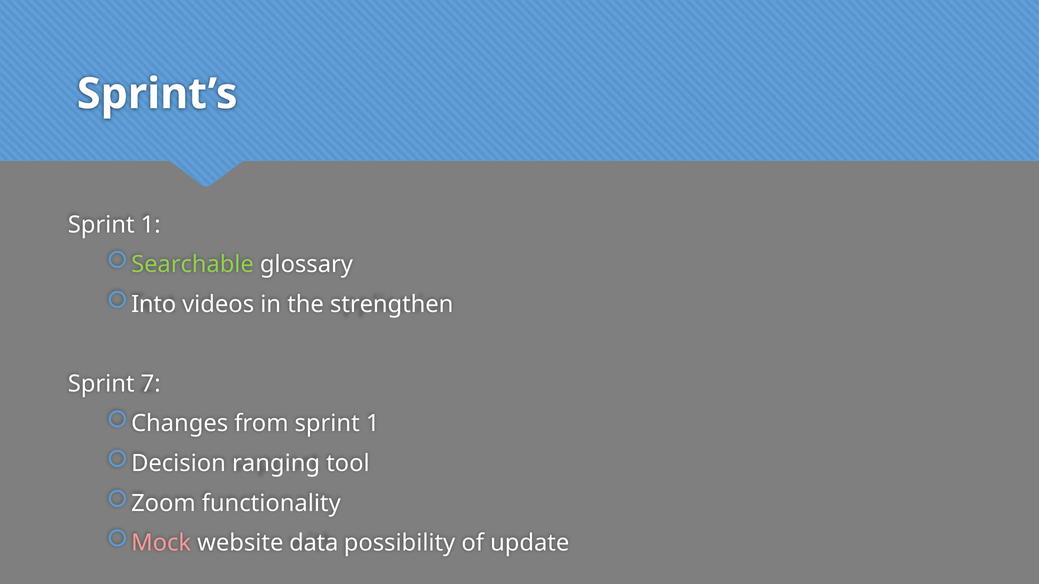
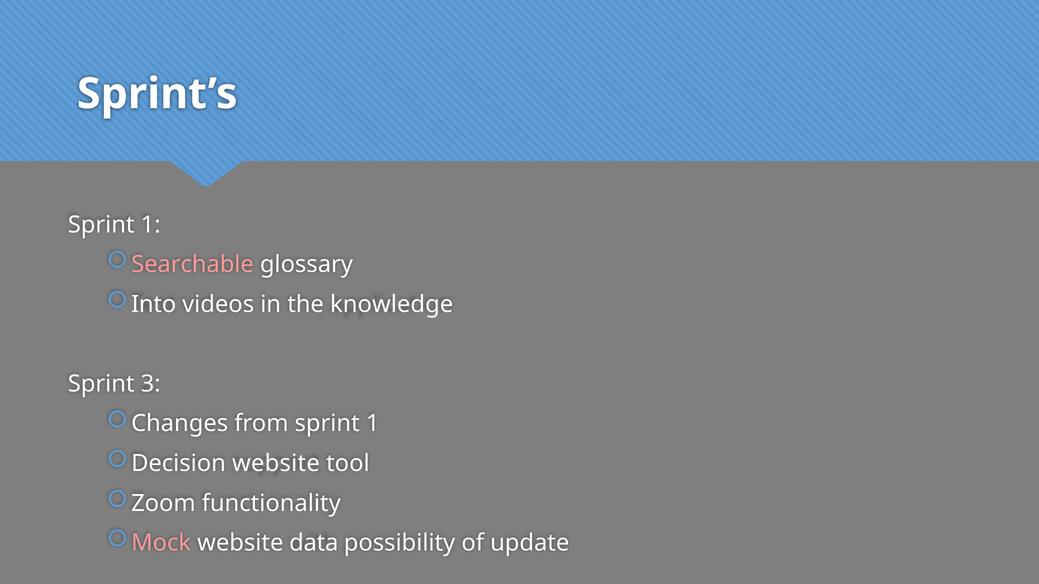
Searchable colour: light green -> pink
strengthen: strengthen -> knowledge
7: 7 -> 3
Decision ranging: ranging -> website
